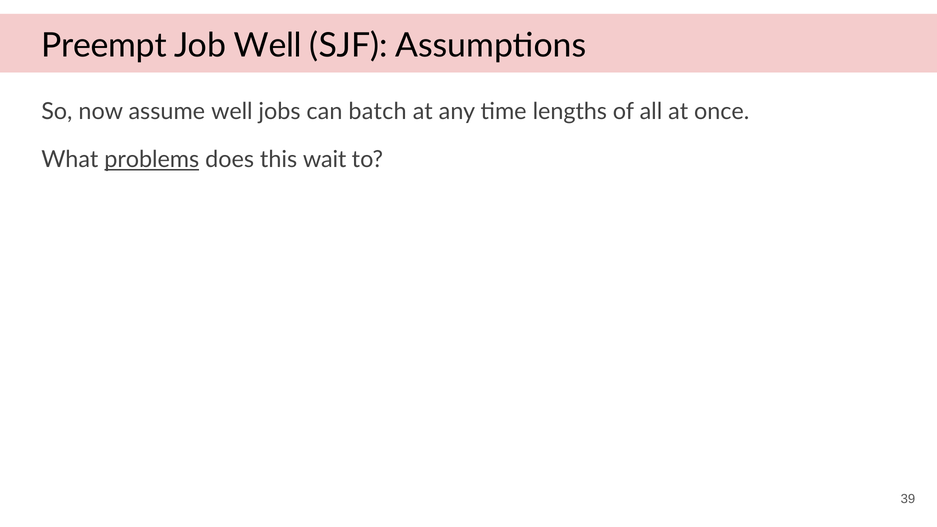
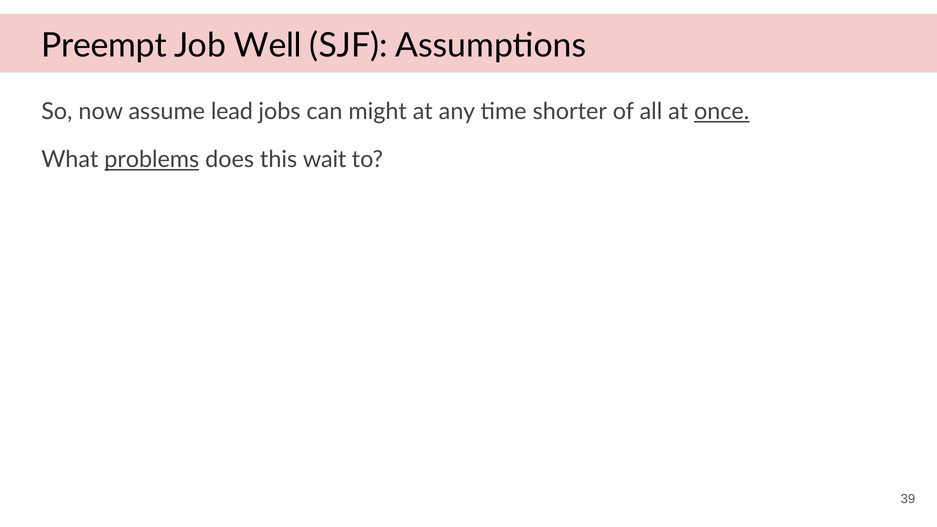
assume well: well -> lead
batch: batch -> might
lengths: lengths -> shorter
once underline: none -> present
